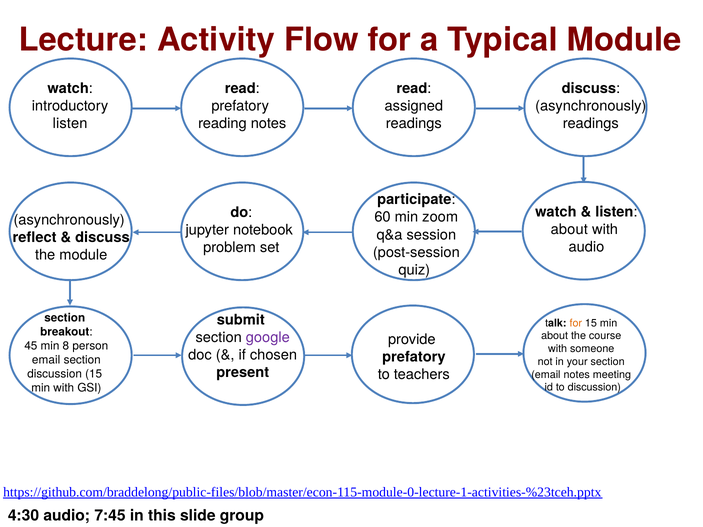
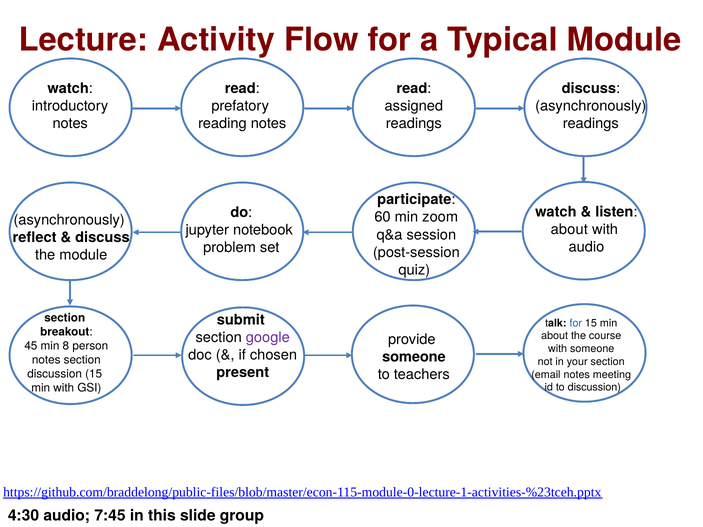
listen at (70, 123): listen -> notes
for at (576, 323) colour: orange -> blue
prefatory at (414, 357): prefatory -> someone
email at (46, 360): email -> notes
